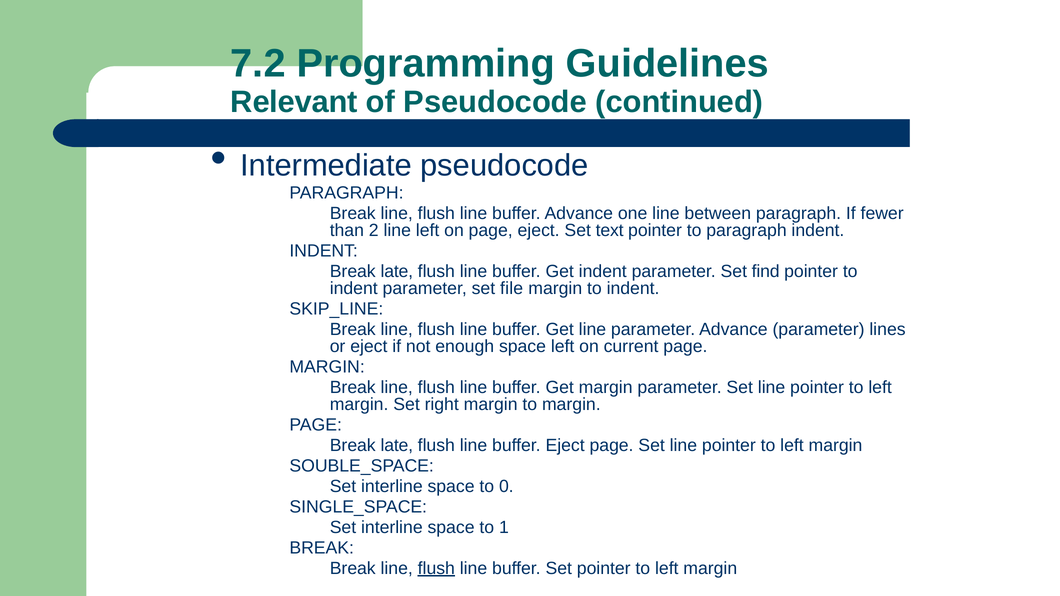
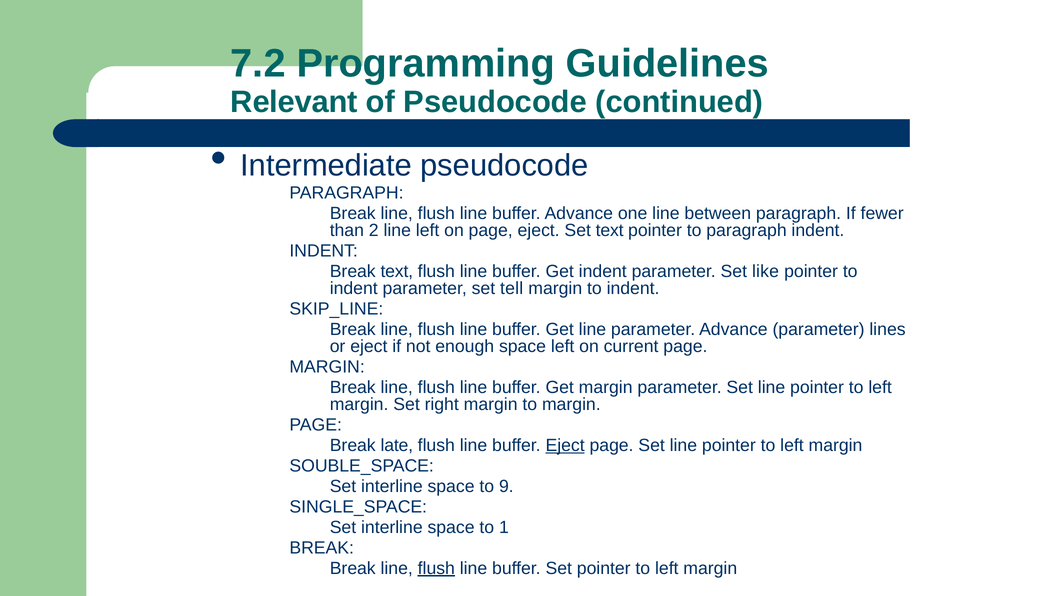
late at (397, 272): late -> text
find: find -> like
file: file -> tell
Eject at (565, 445) underline: none -> present
0: 0 -> 9
